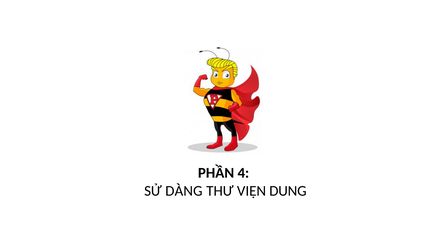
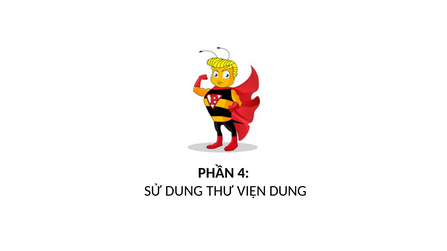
SỬ DÀNG: DÀNG -> DUNG
